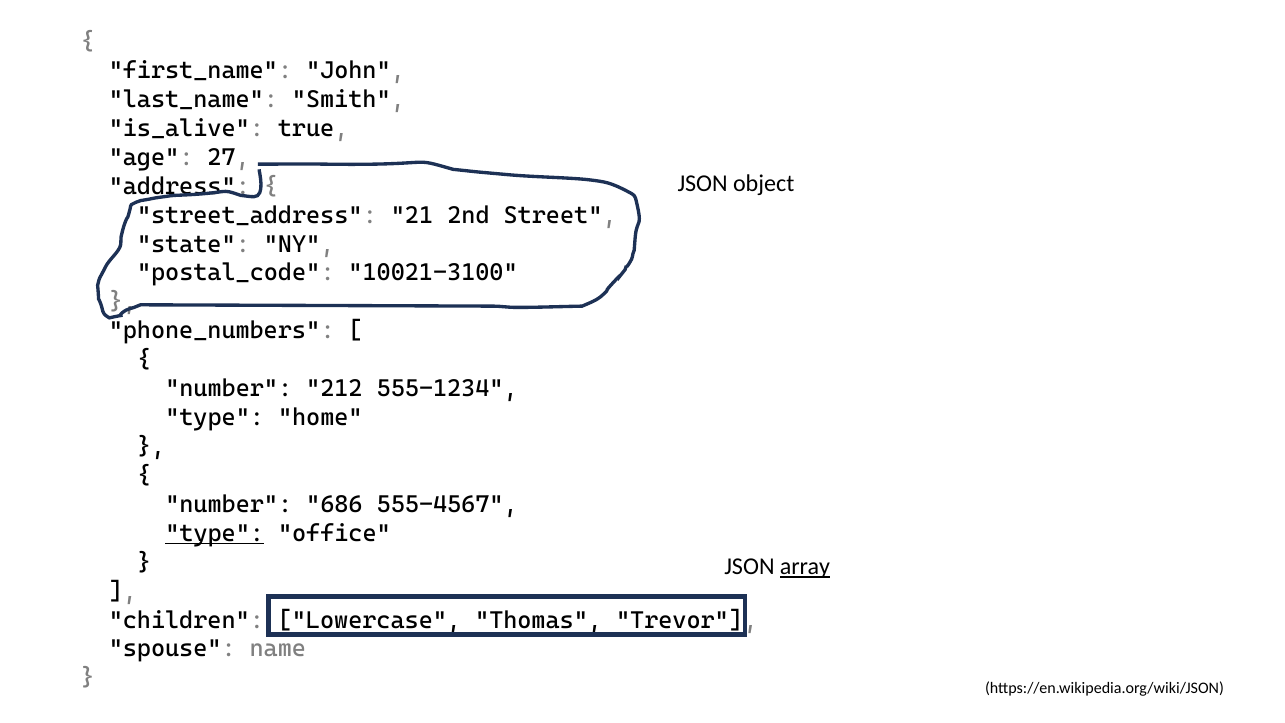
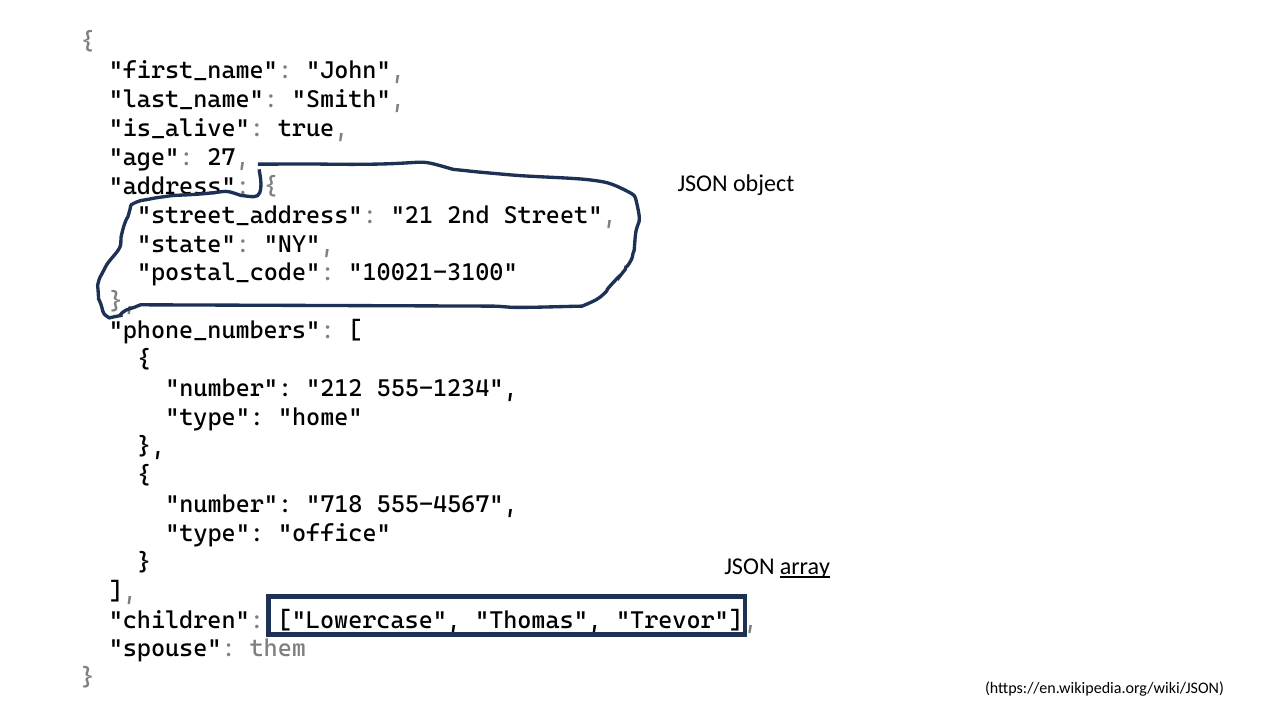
686: 686 -> 718
type at (215, 533) underline: present -> none
name: name -> them
